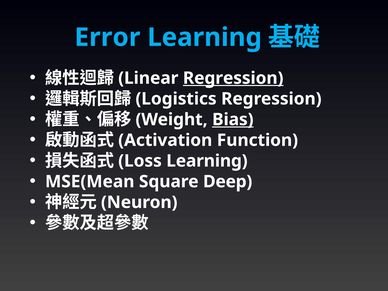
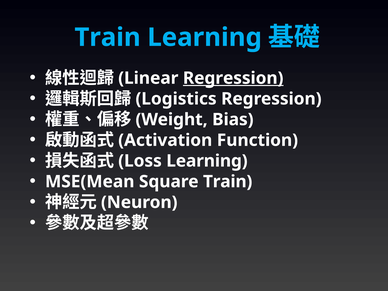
Error at (107, 37): Error -> Train
Bias underline: present -> none
Square Deep: Deep -> Train
